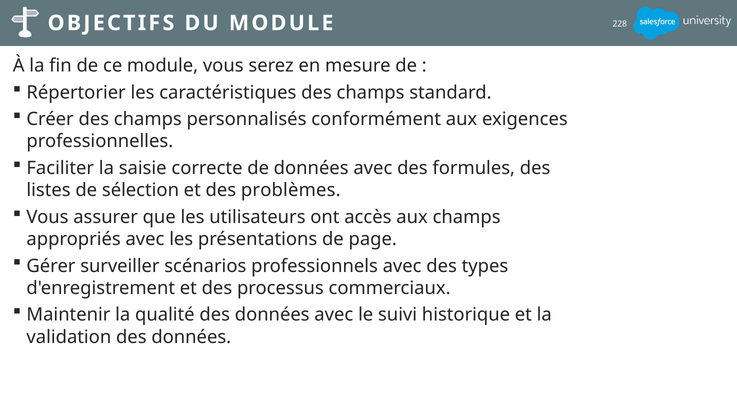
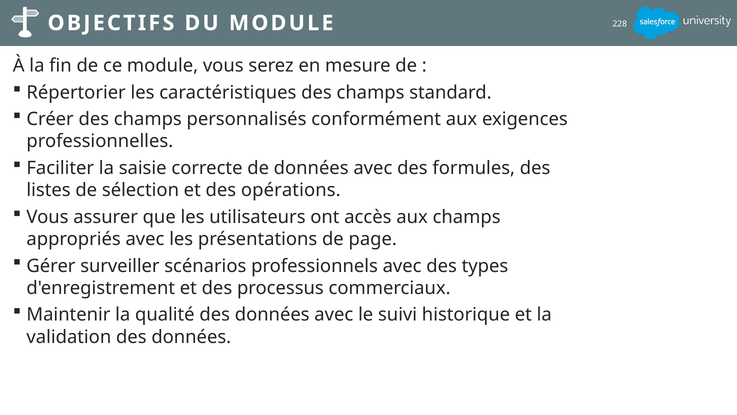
problèmes: problèmes -> opérations
